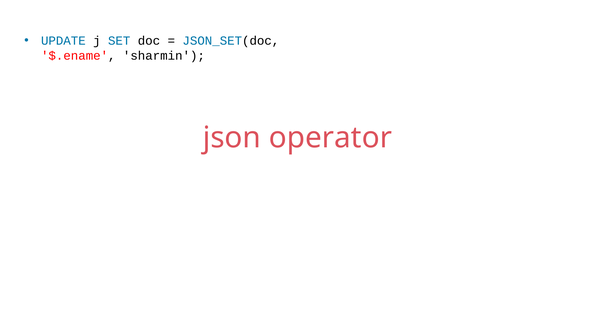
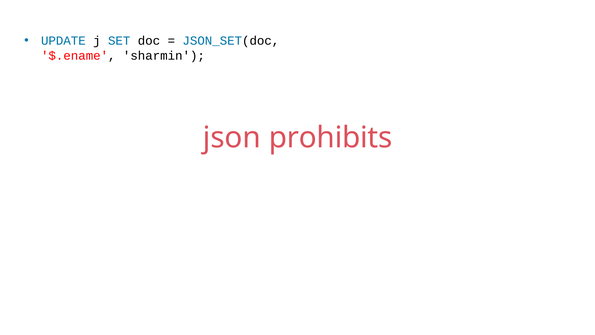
operator: operator -> prohibits
